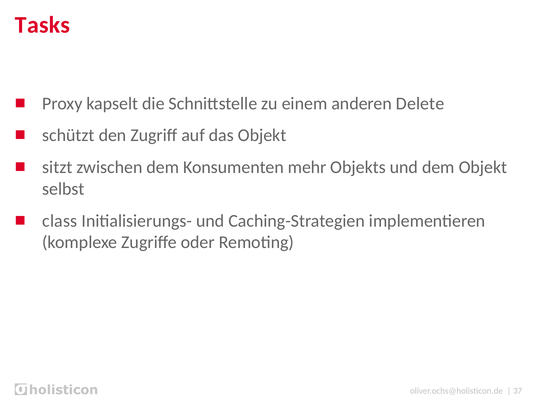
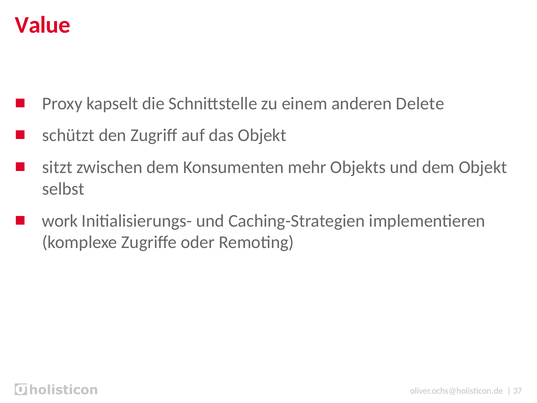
Tasks: Tasks -> Value
class: class -> work
